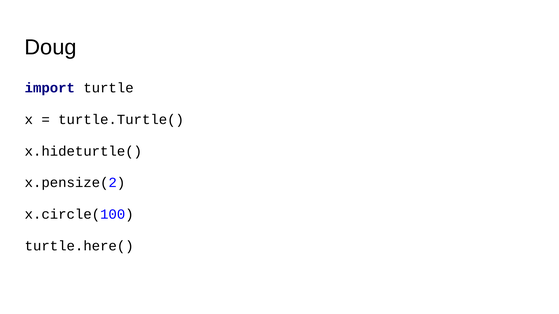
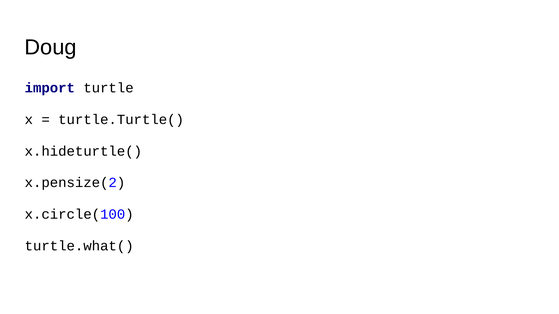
turtle.here(: turtle.here( -> turtle.what(
